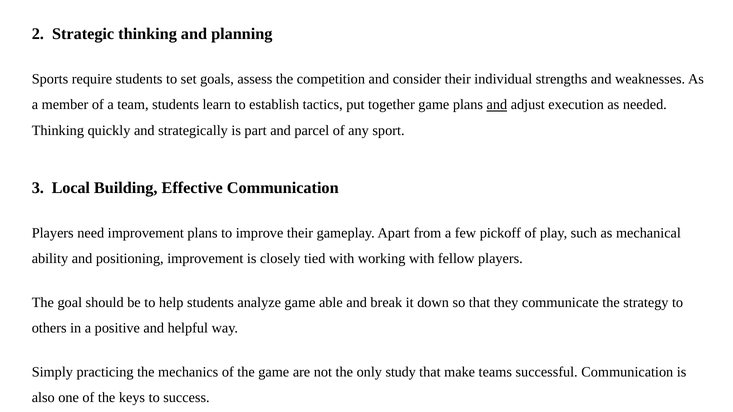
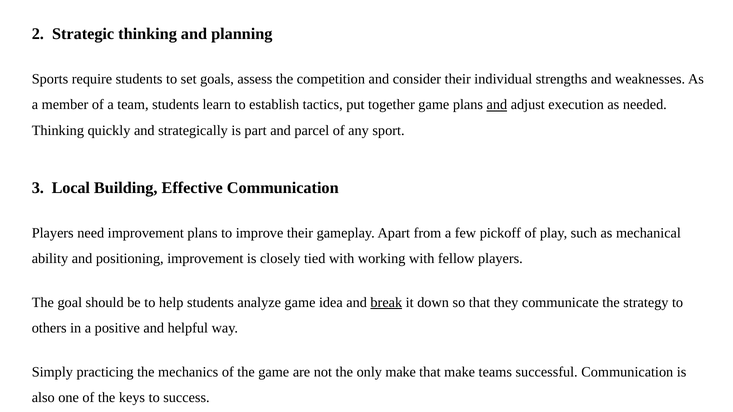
able: able -> idea
break underline: none -> present
only study: study -> make
